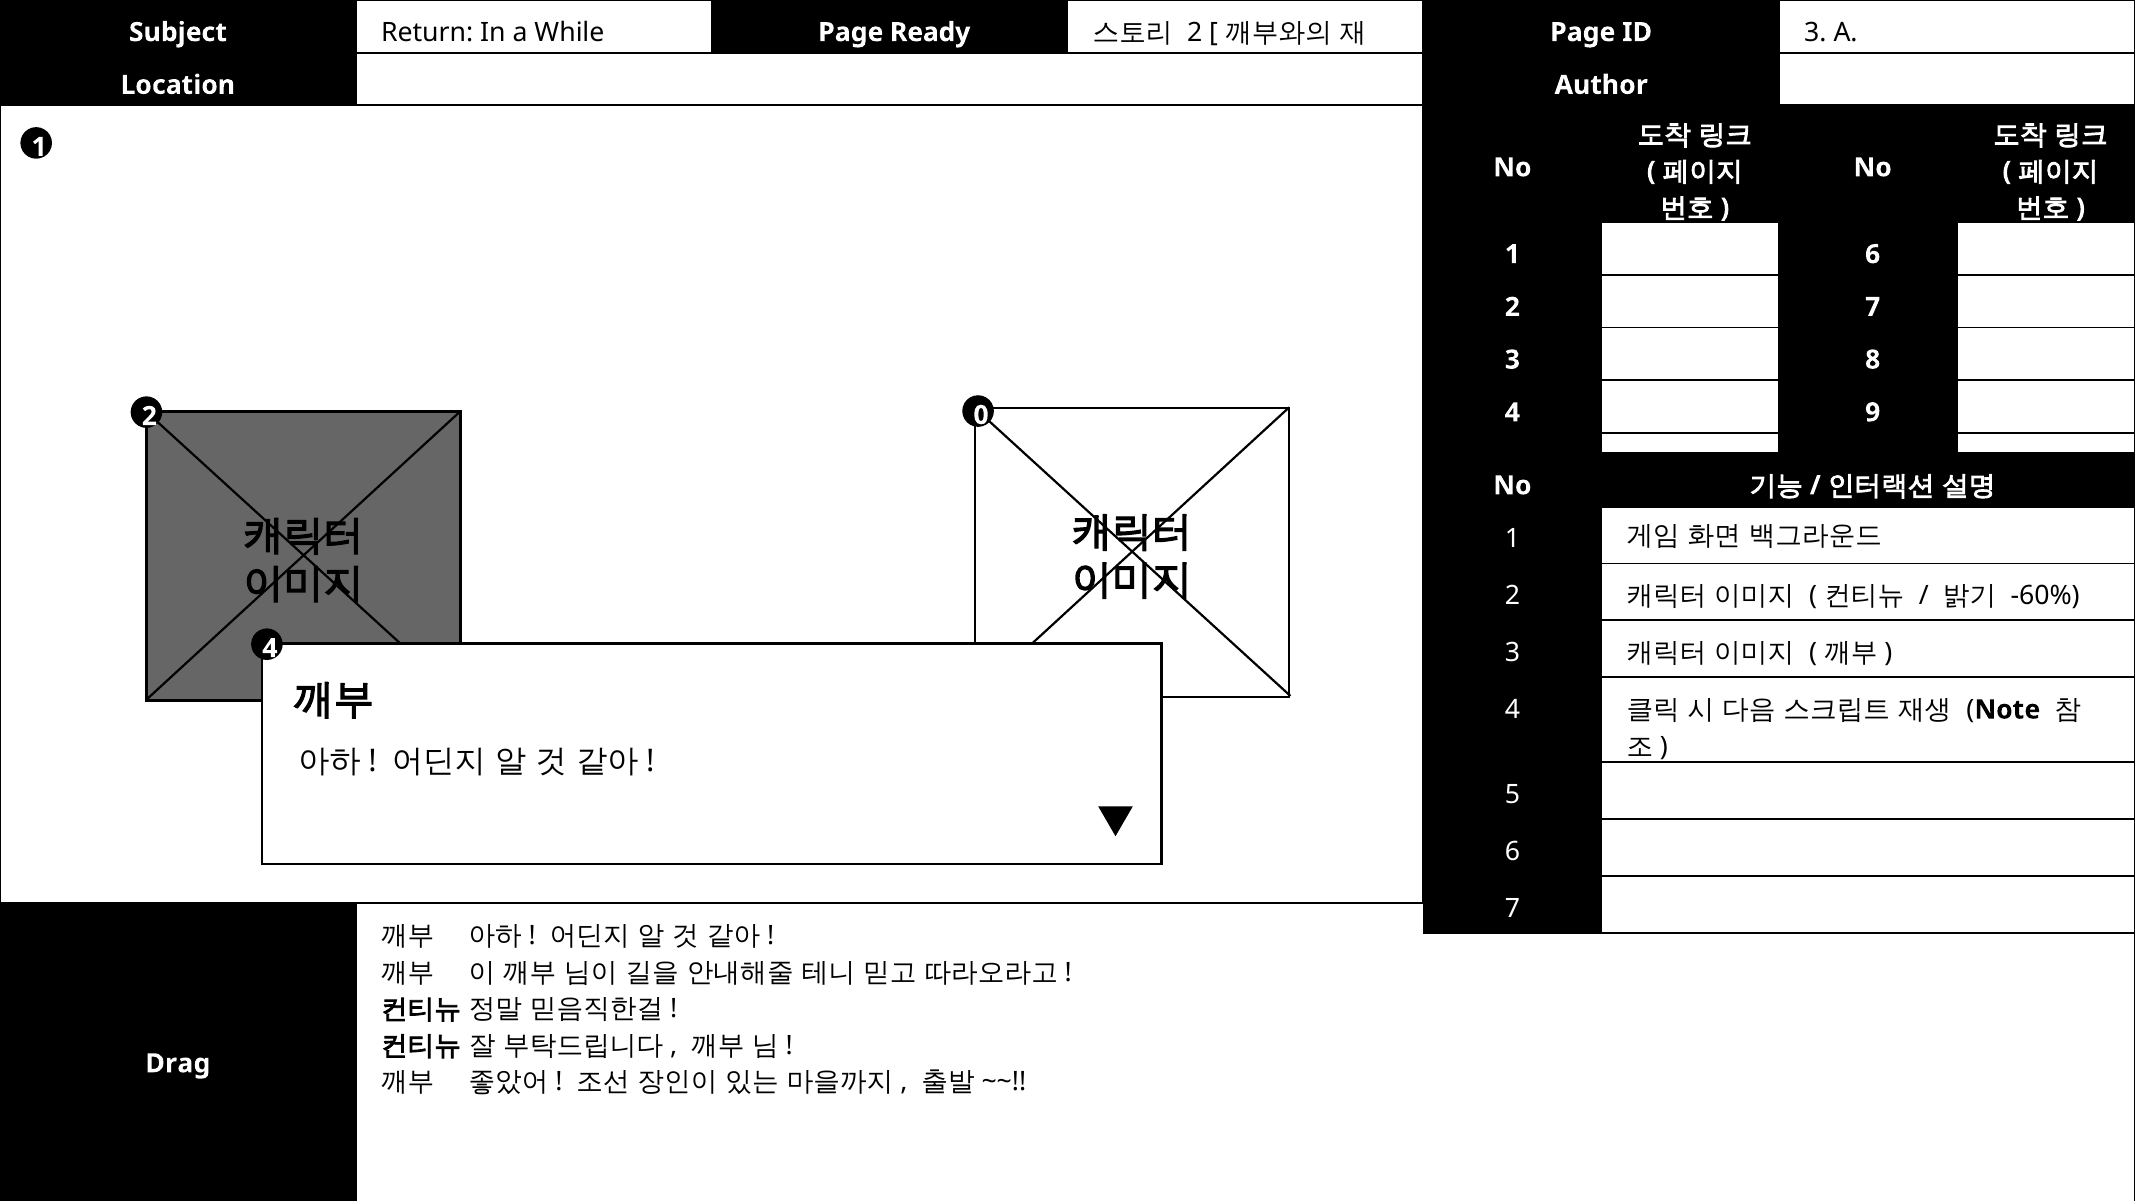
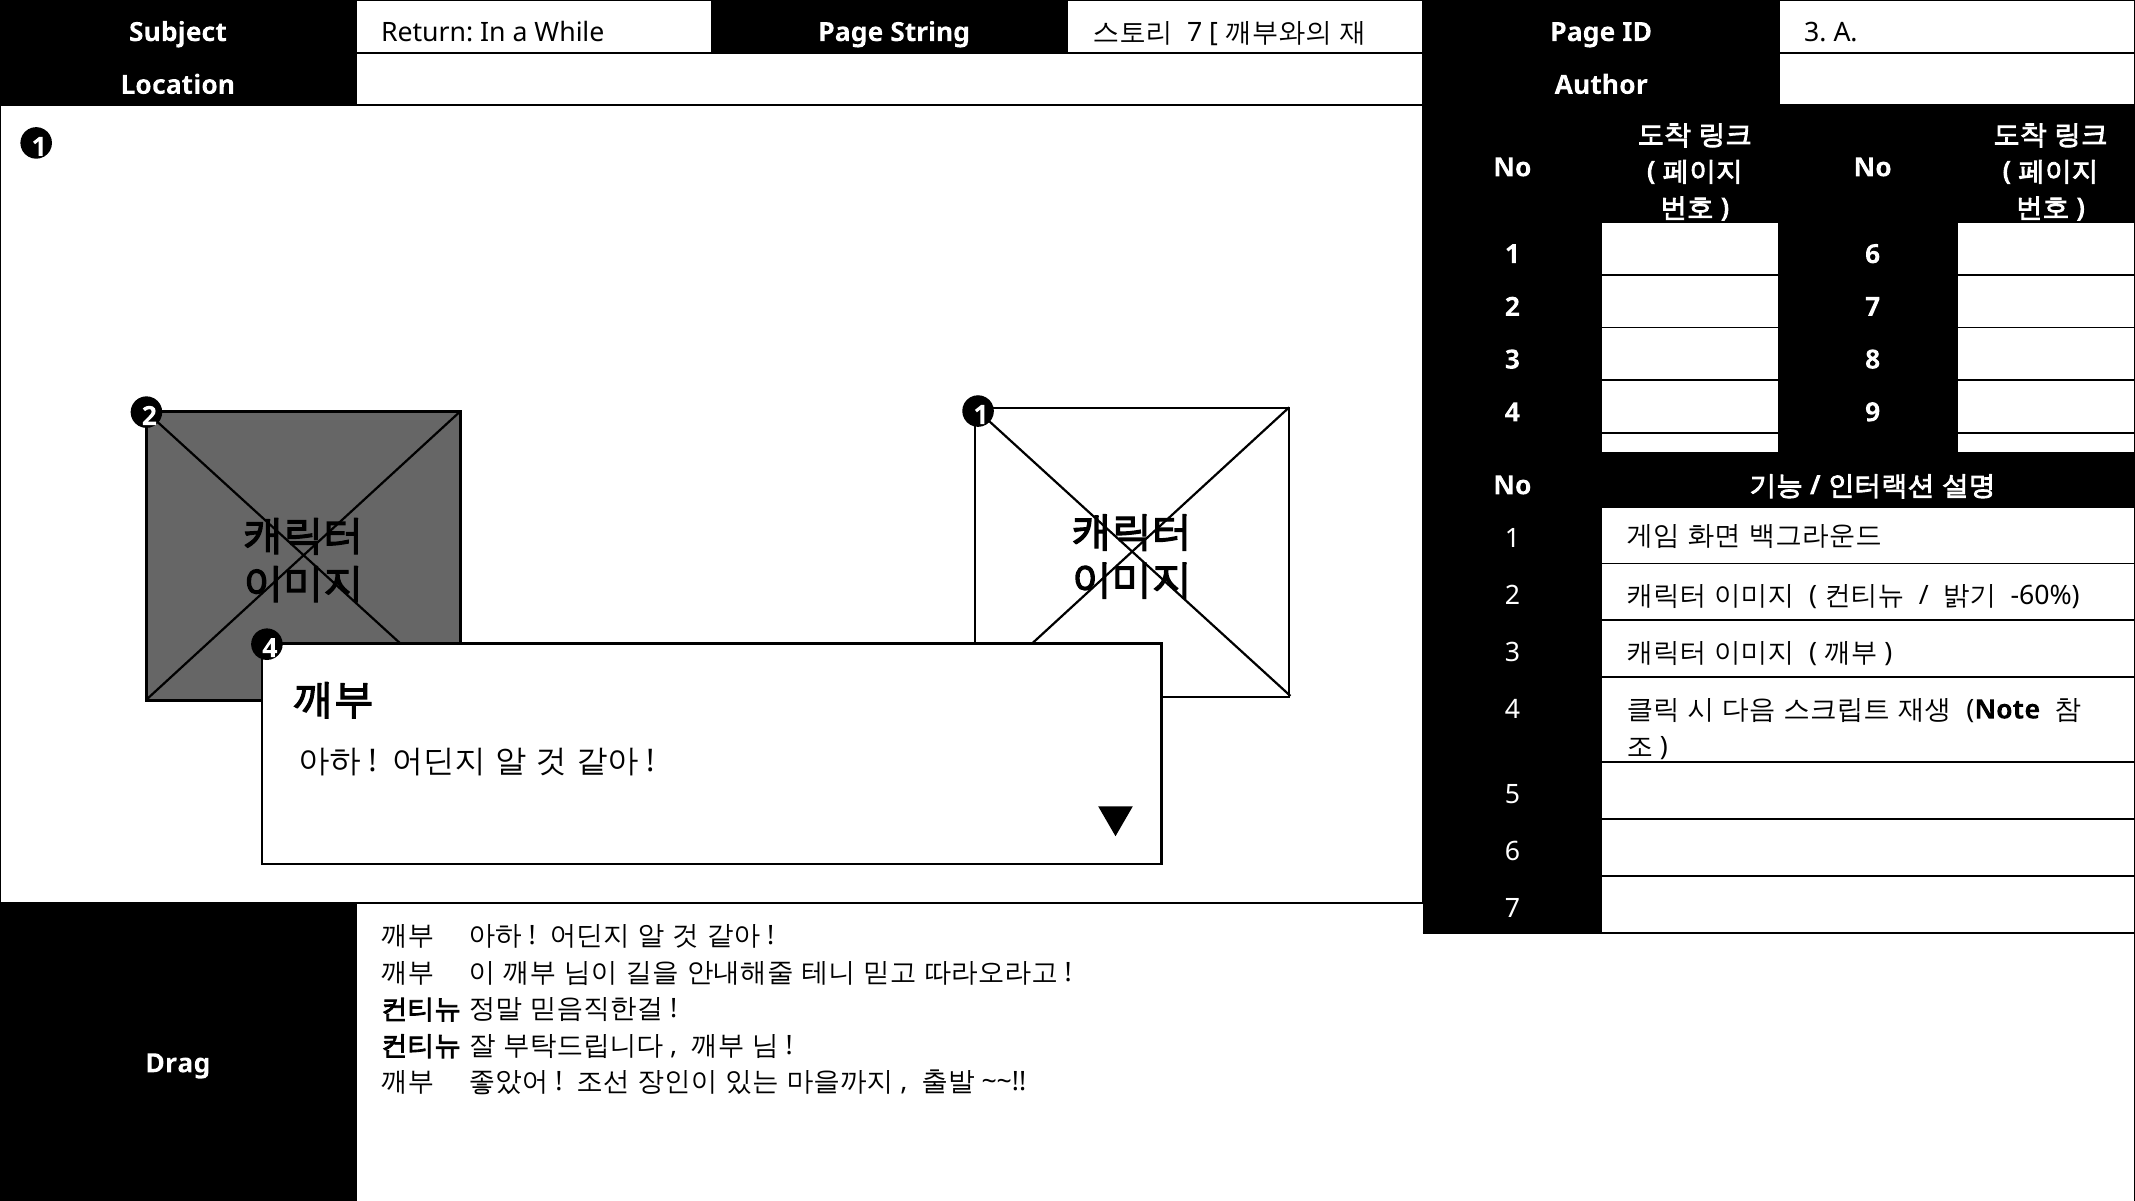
Ready: Ready -> String
2 at (1195, 32): 2 -> 7
2 0: 0 -> 1
